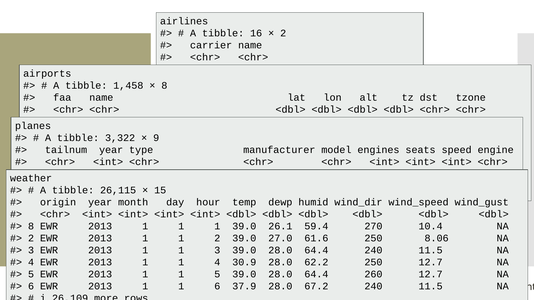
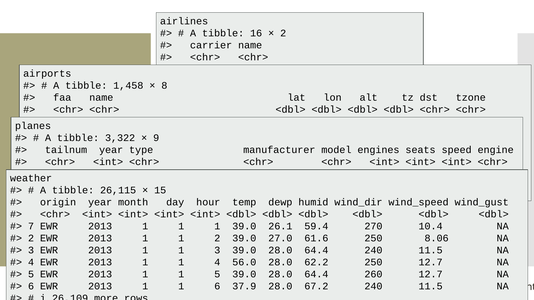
8 at (31, 227): 8 -> 7
30.9: 30.9 -> 56.0
